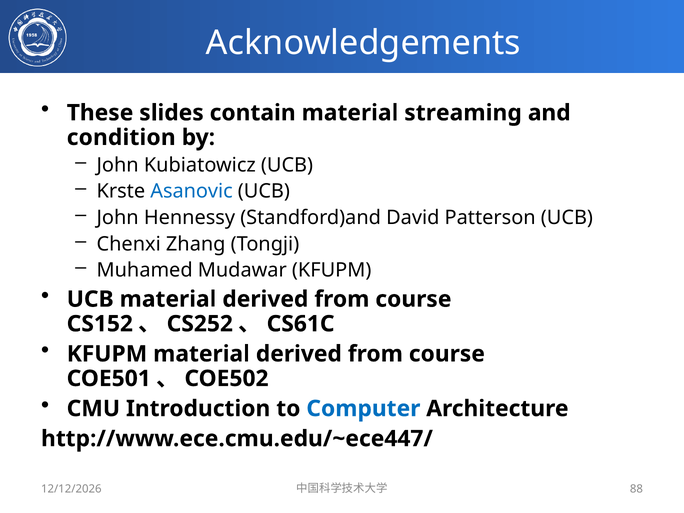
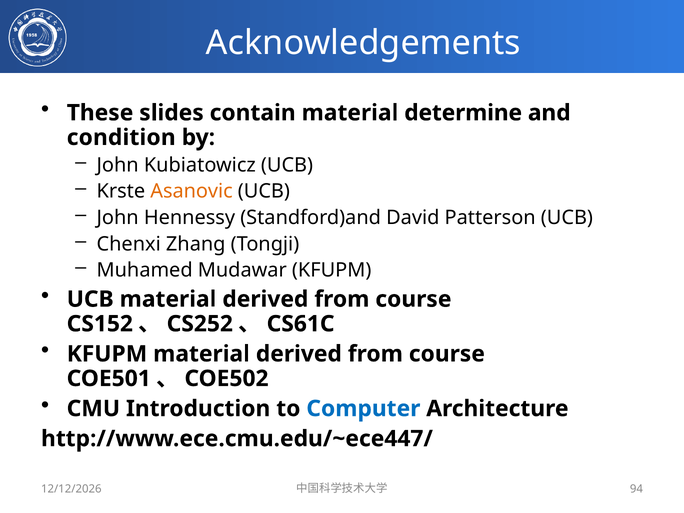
streaming: streaming -> determine
Asanovic colour: blue -> orange
88: 88 -> 94
